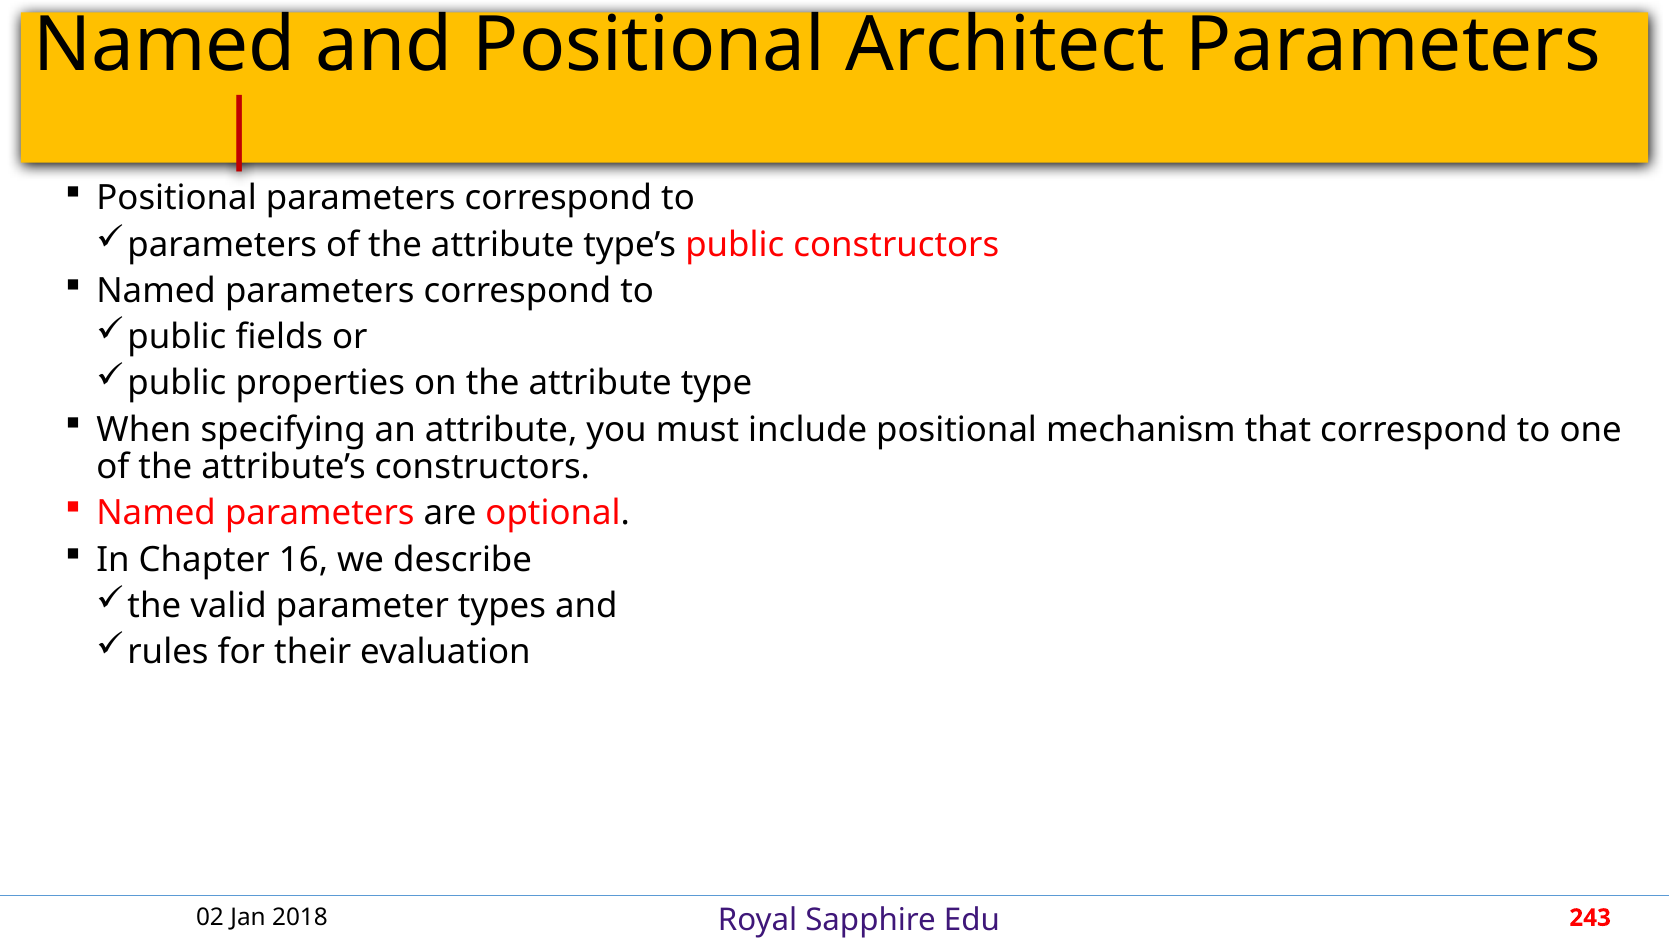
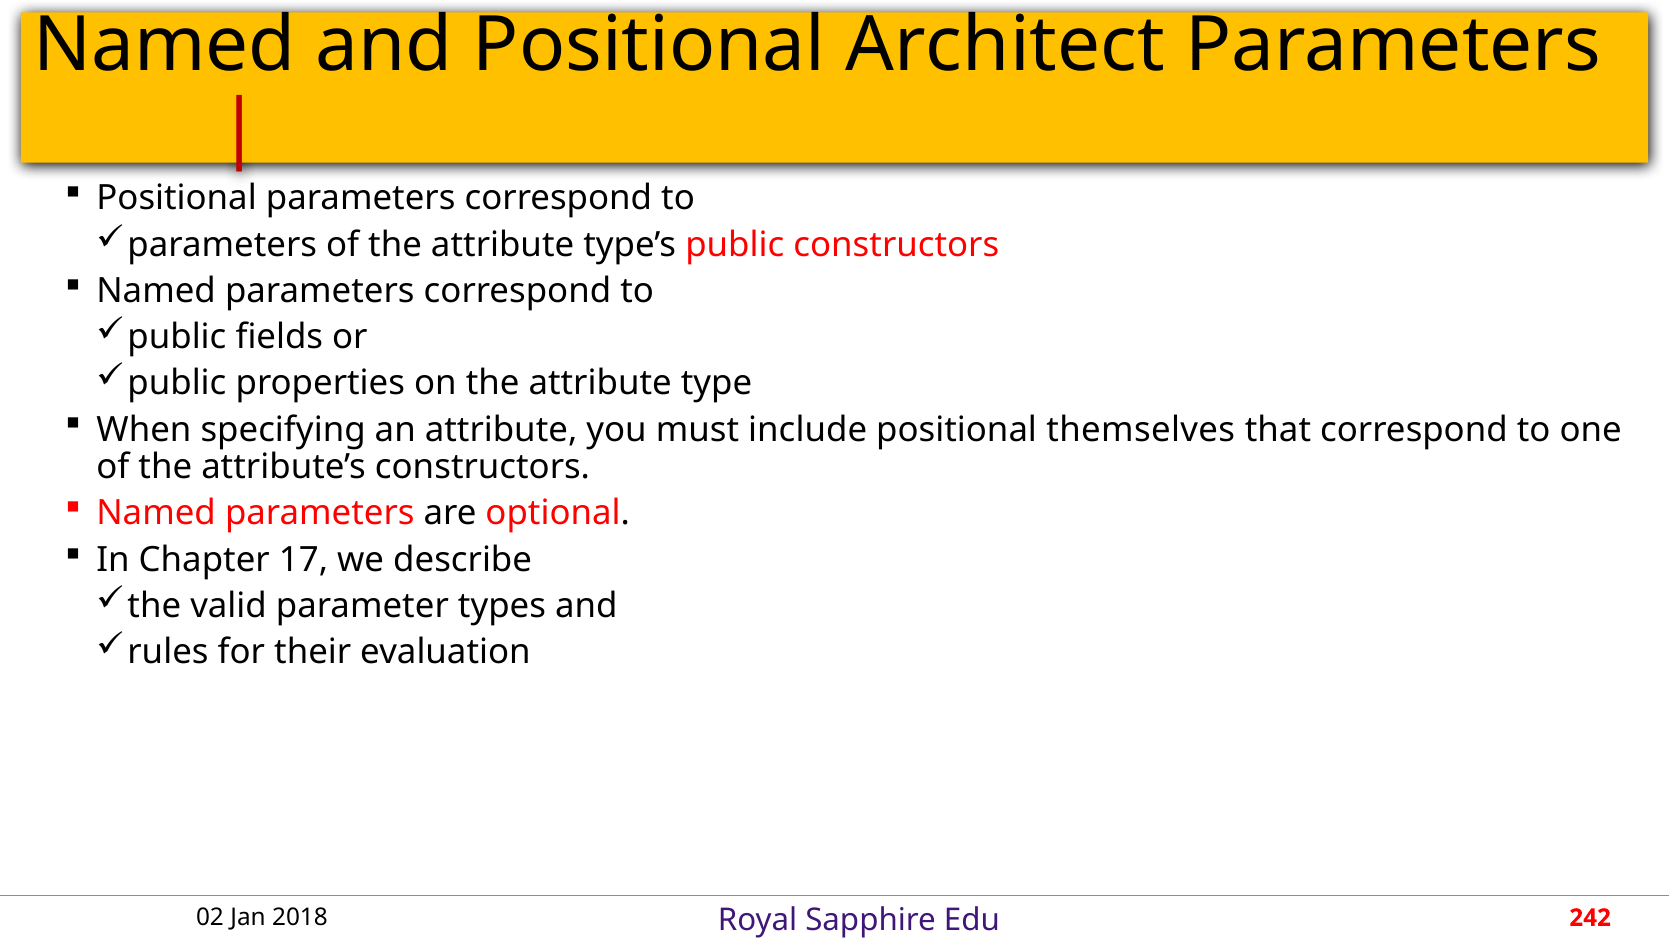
mechanism: mechanism -> themselves
16: 16 -> 17
243: 243 -> 242
